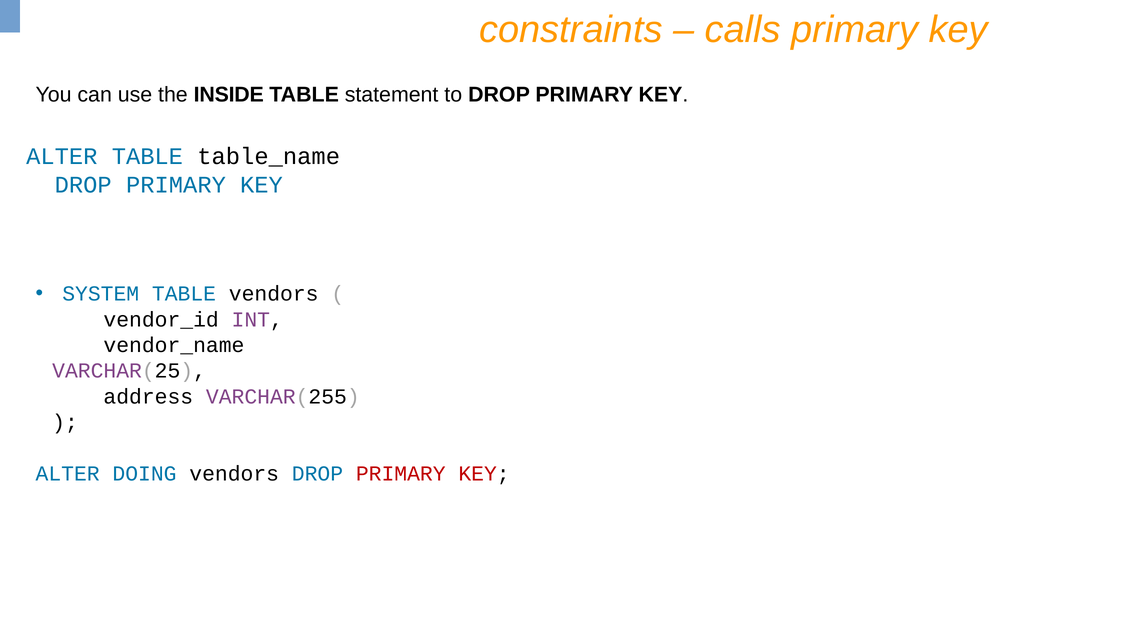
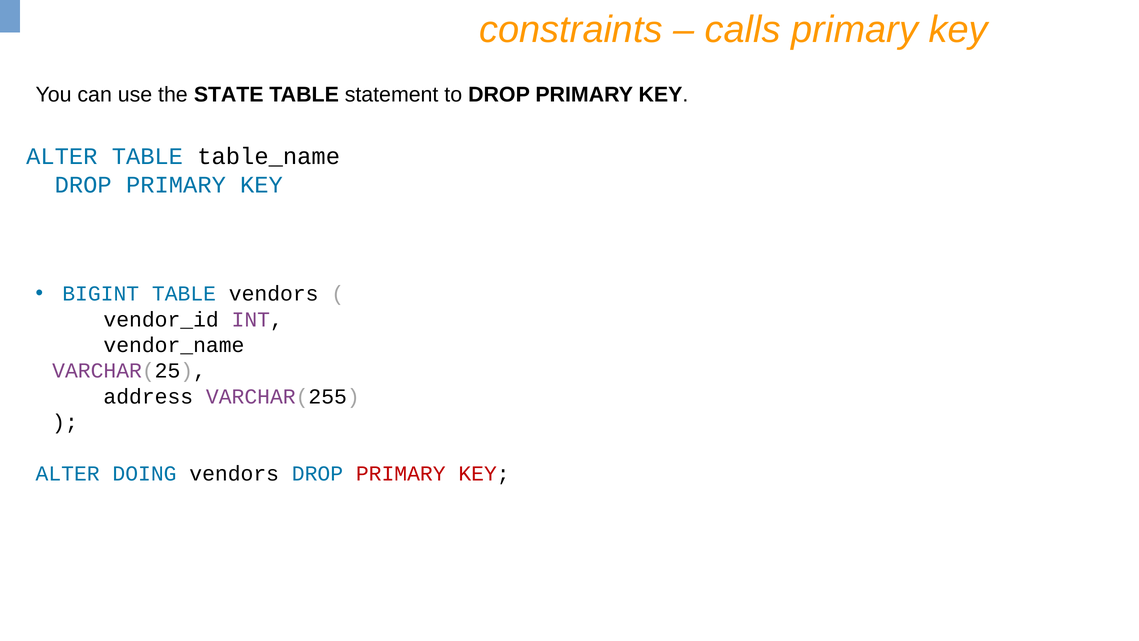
INSIDE: INSIDE -> STATE
SYSTEM: SYSTEM -> BIGINT
